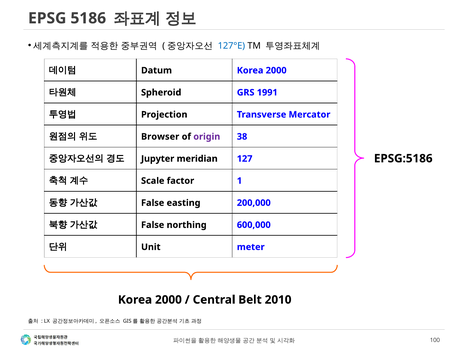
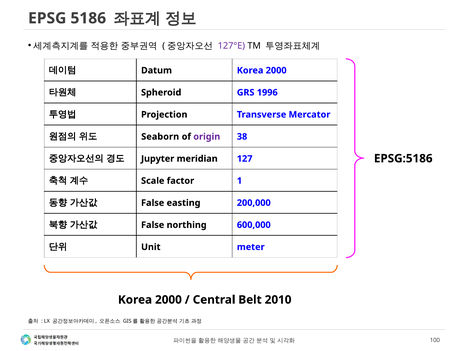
127°E colour: blue -> purple
1991: 1991 -> 1996
Browser: Browser -> Seaborn
